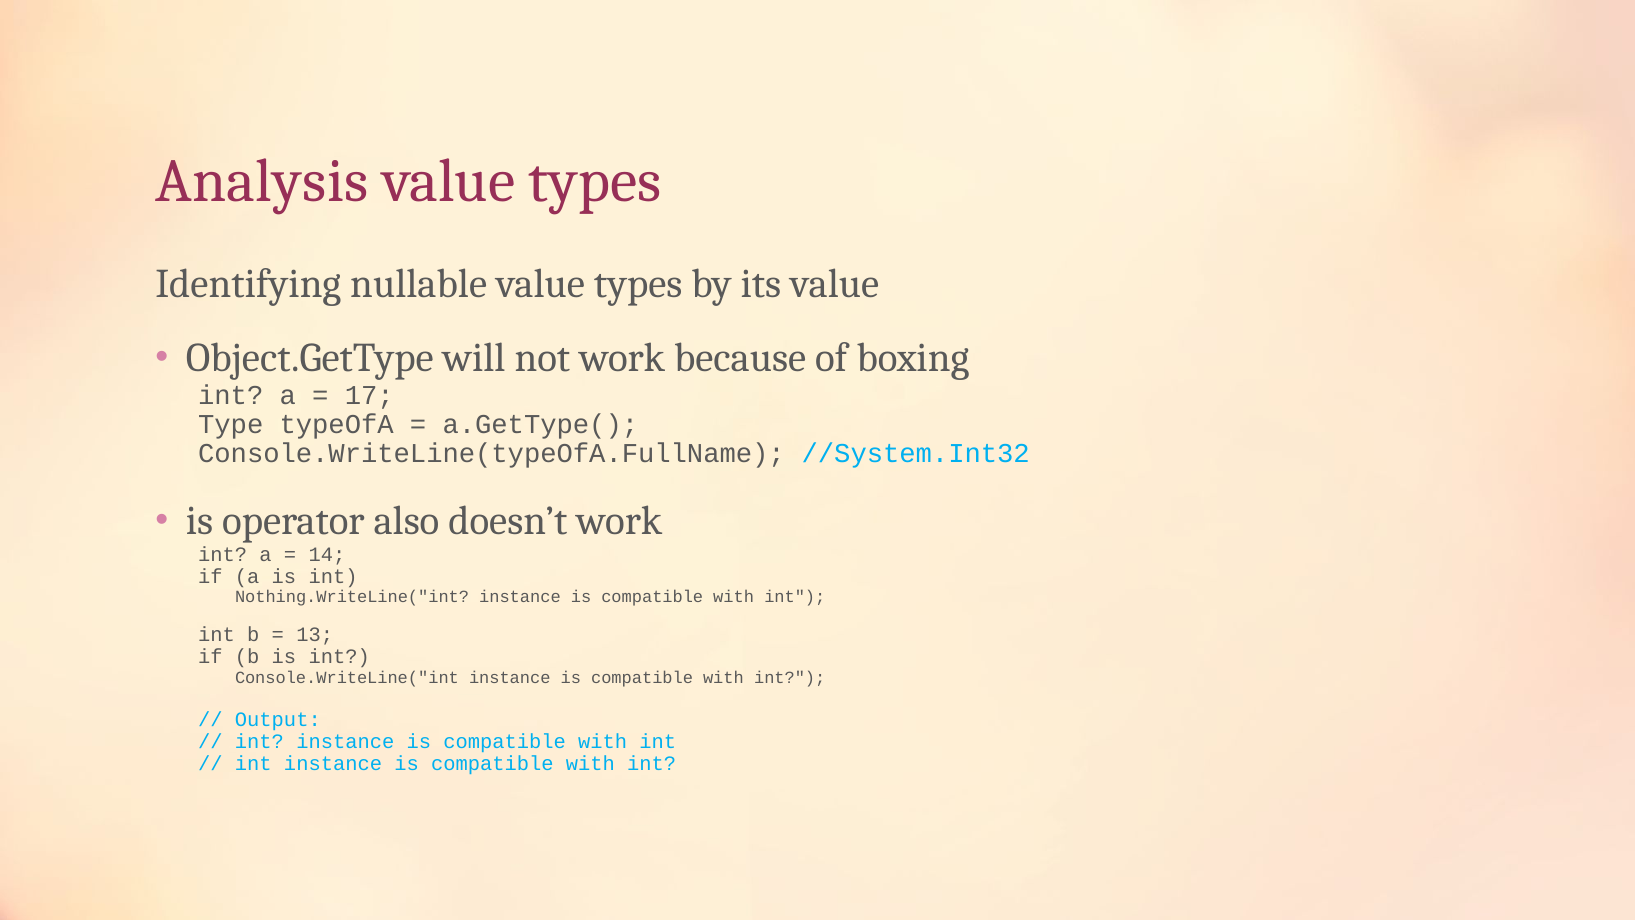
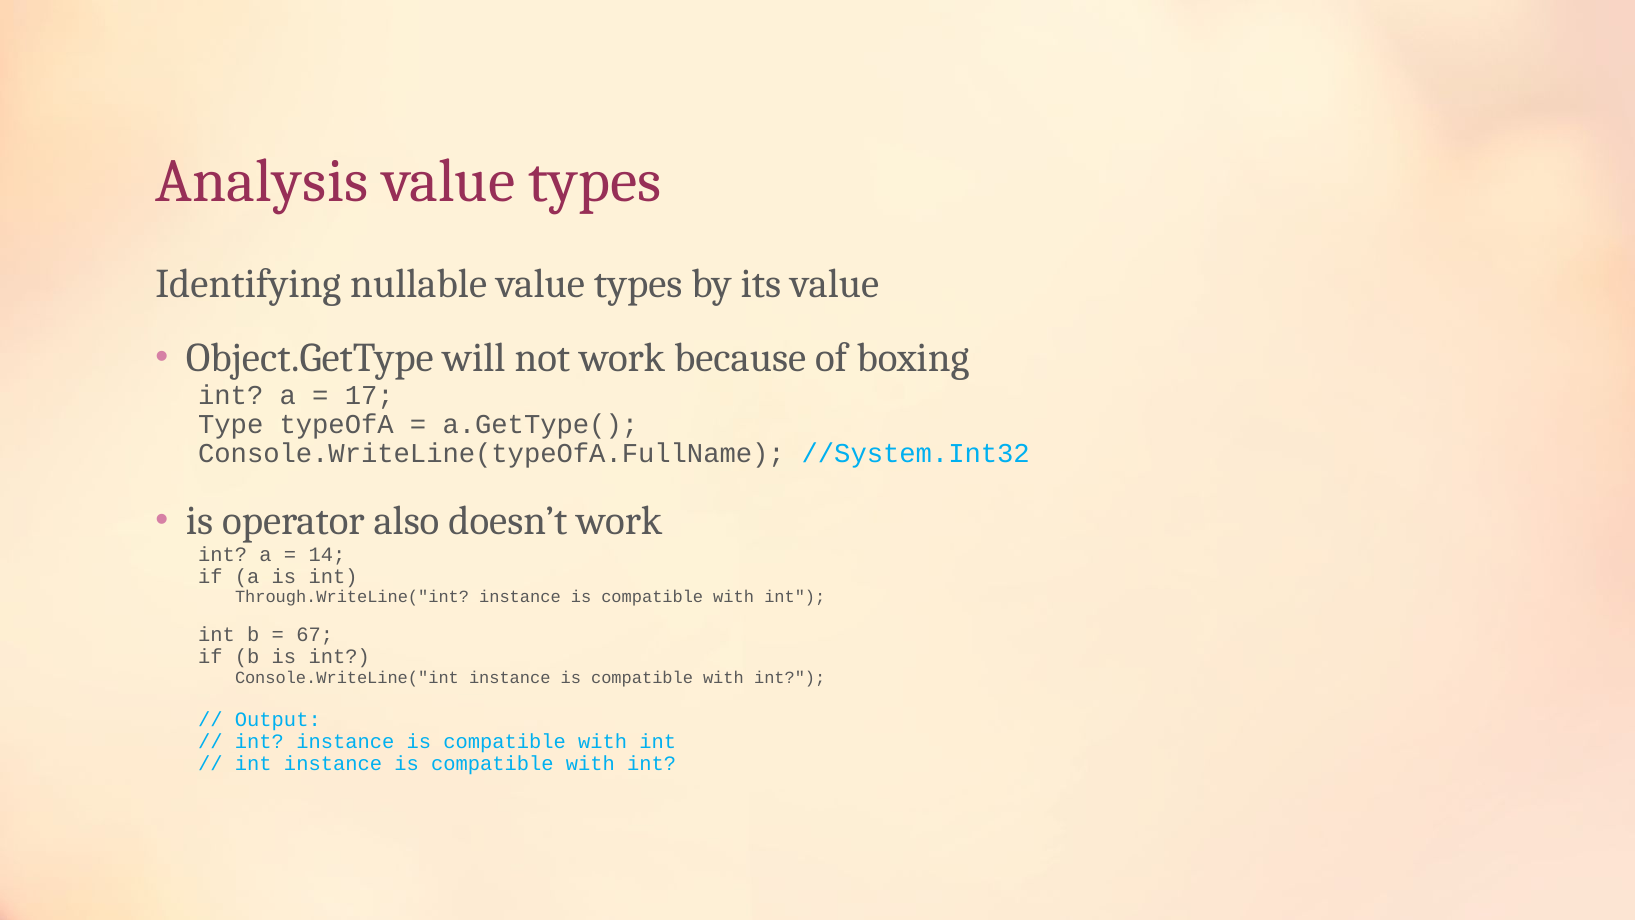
Nothing.WriteLine("int: Nothing.WriteLine("int -> Through.WriteLine("int
13: 13 -> 67
